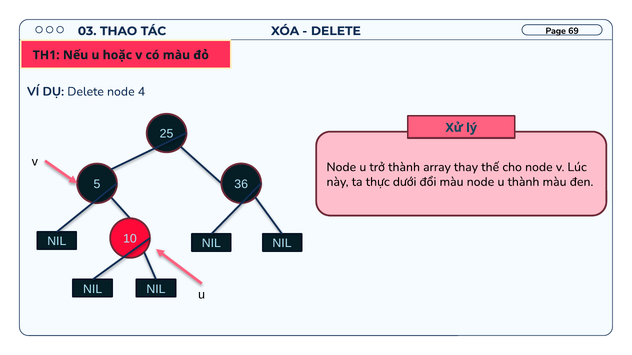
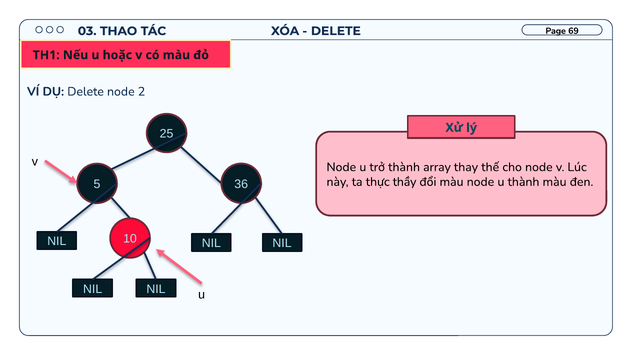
4: 4 -> 2
dưới: dưới -> thầy
